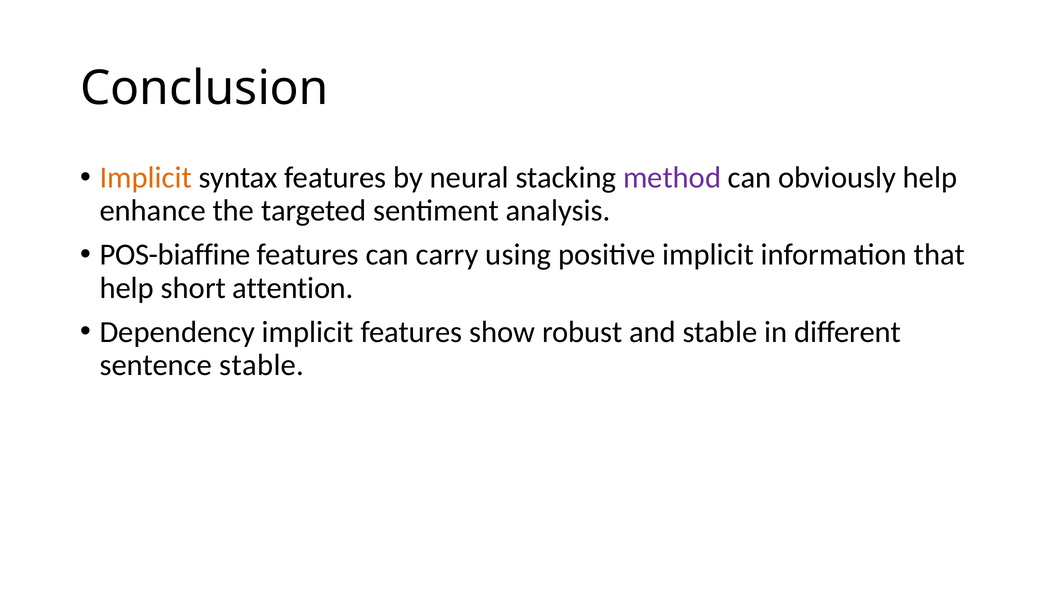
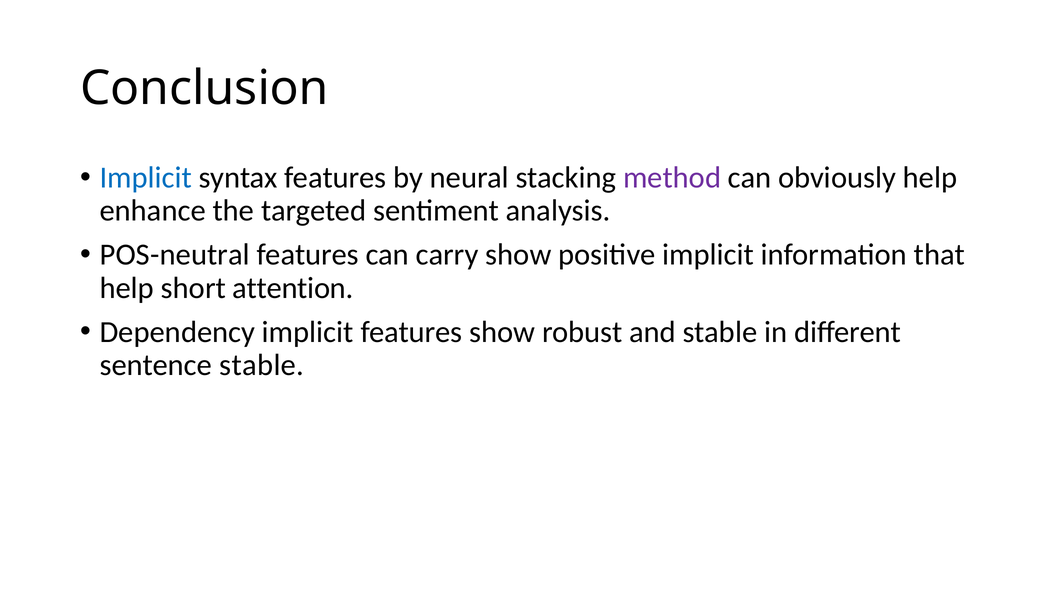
Implicit at (146, 178) colour: orange -> blue
POS-biaffine: POS-biaffine -> POS-neutral
carry using: using -> show
